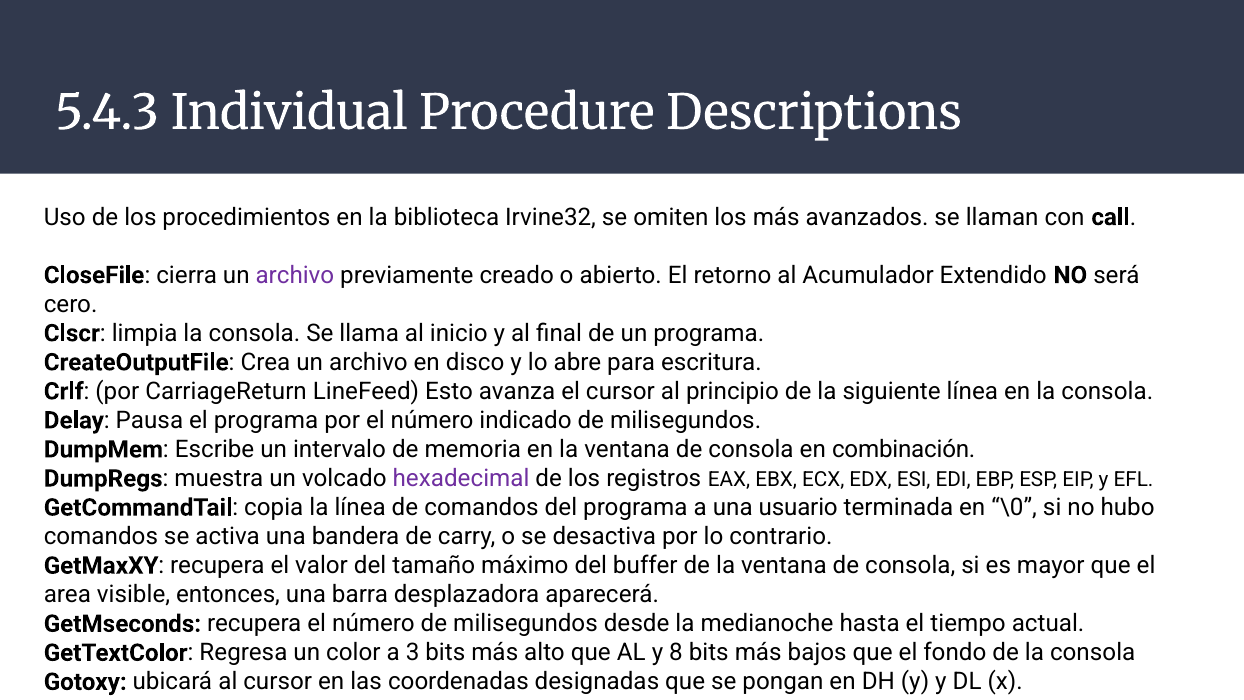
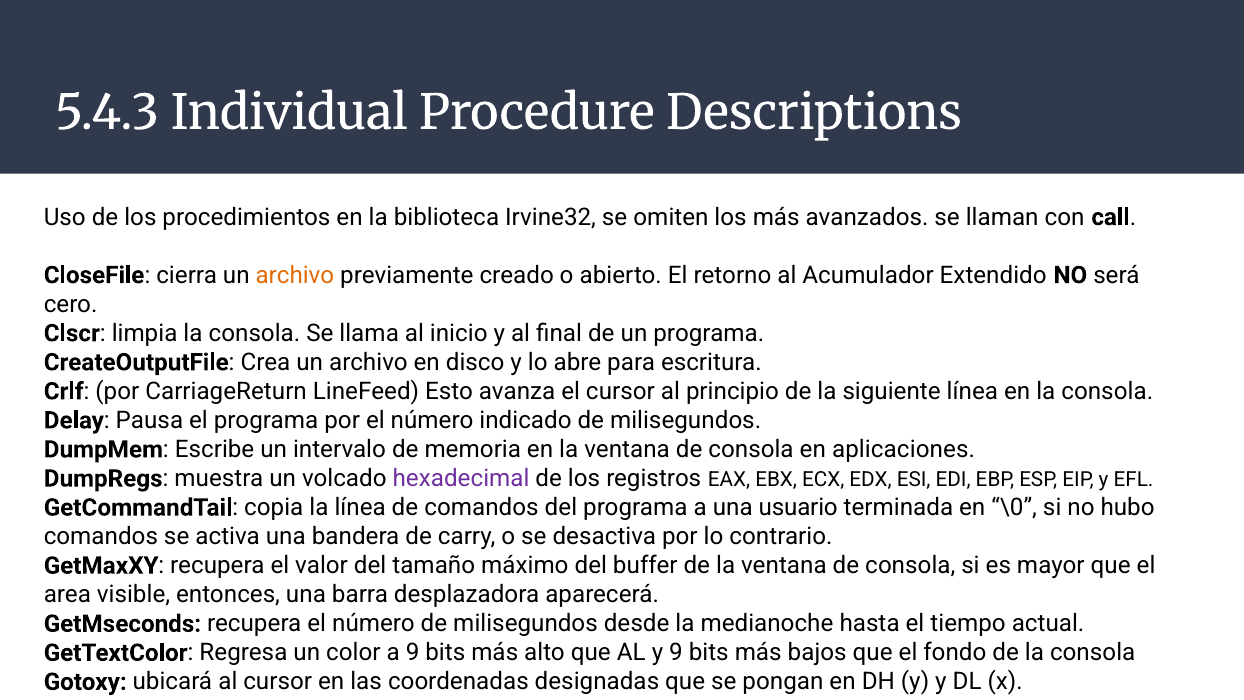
archivo at (295, 275) colour: purple -> orange
combinación: combinación -> aplicaciones
a 3: 3 -> 9
y 8: 8 -> 9
